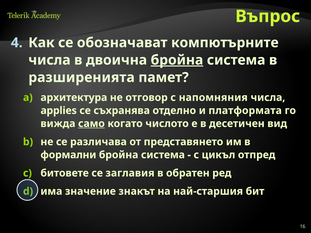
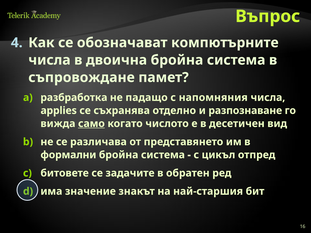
бройна at (177, 60) underline: present -> none
разширенията: разширенията -> съпровождане
архитектура: архитектура -> разбработка
отговор: отговор -> падащо
платформата: платформата -> разпознаване
заглавия: заглавия -> задачите
